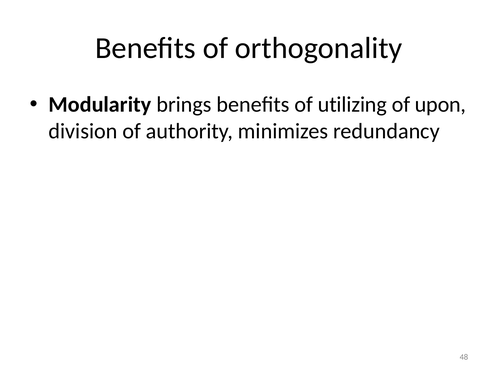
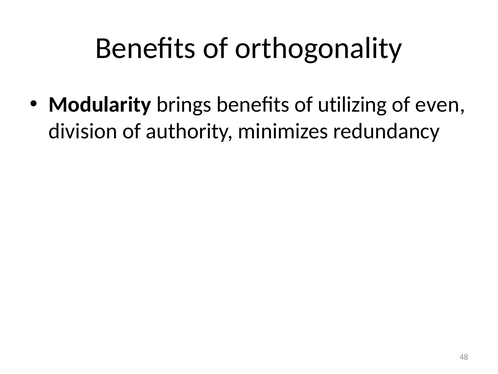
upon: upon -> even
